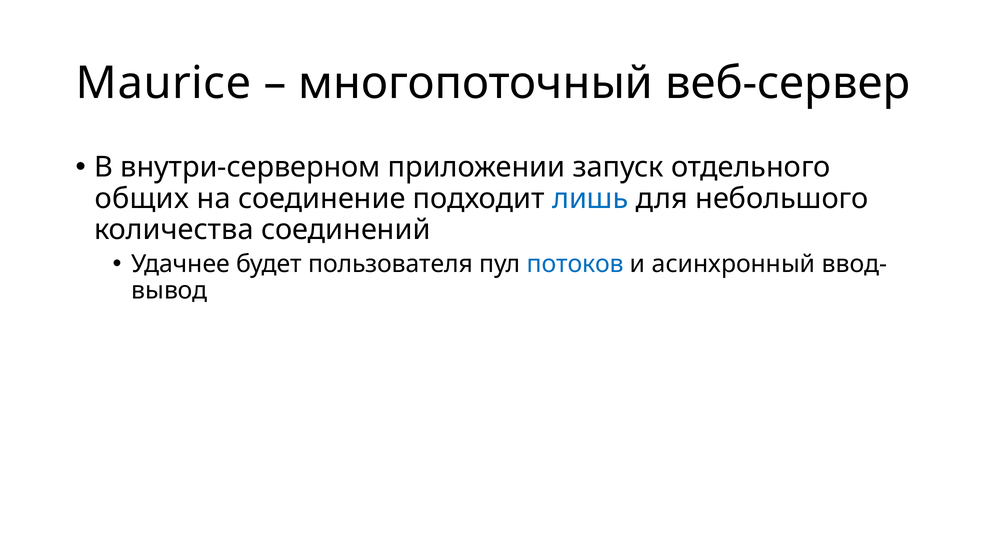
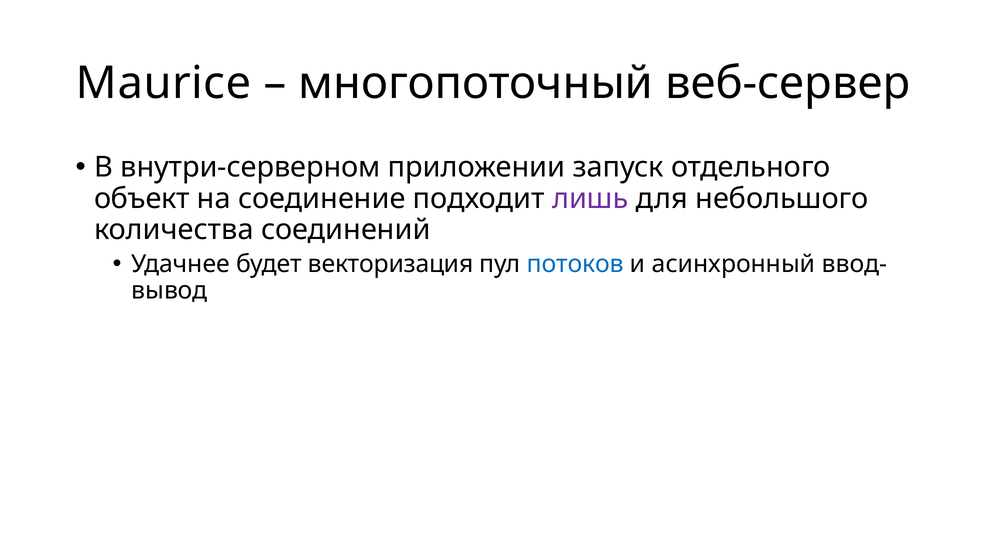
общих: общих -> объект
лишь colour: blue -> purple
пользователя: пользователя -> векторизация
